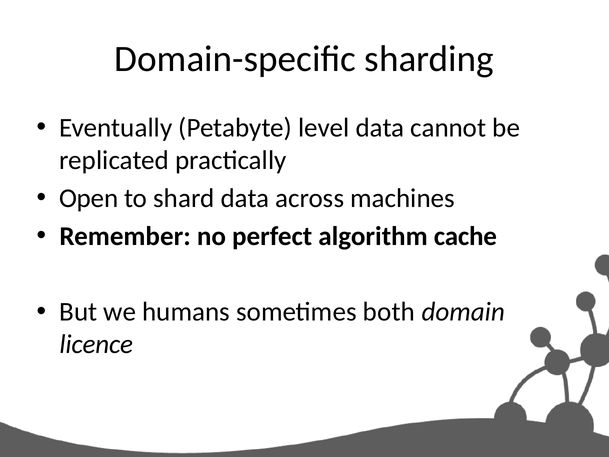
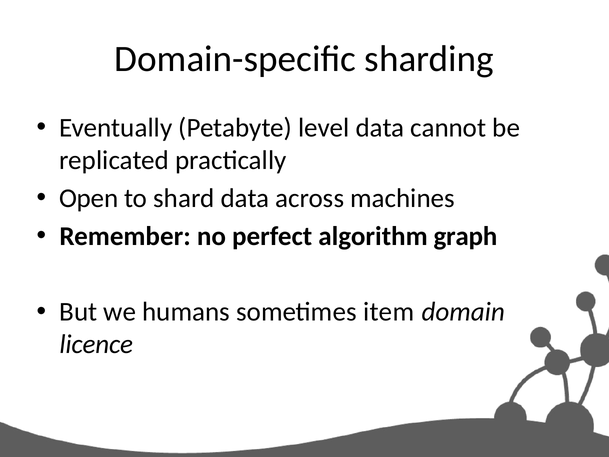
cache: cache -> graph
both: both -> item
